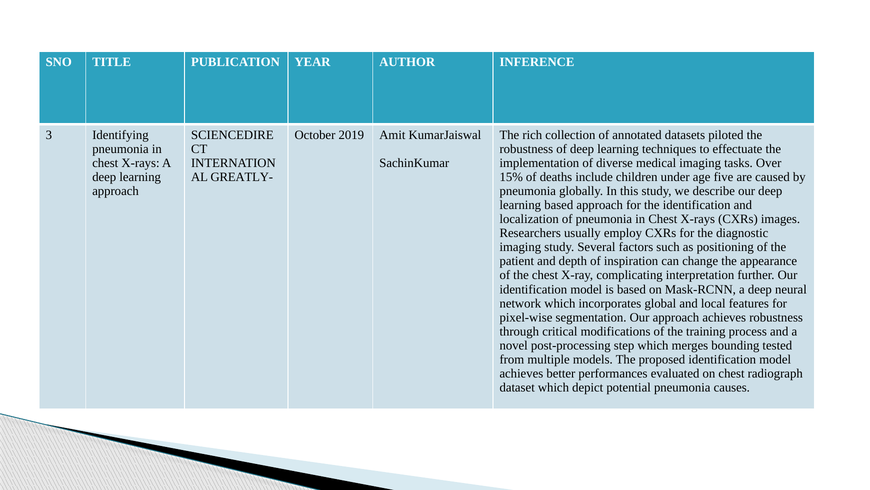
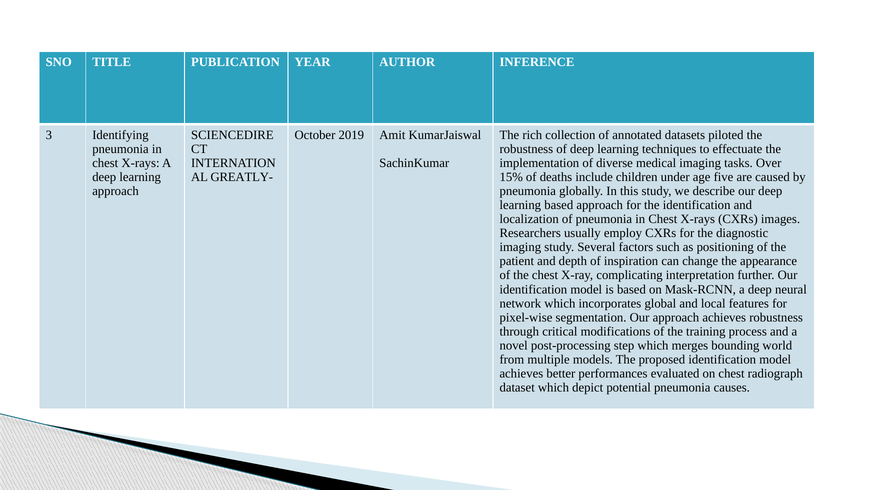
tested: tested -> world
